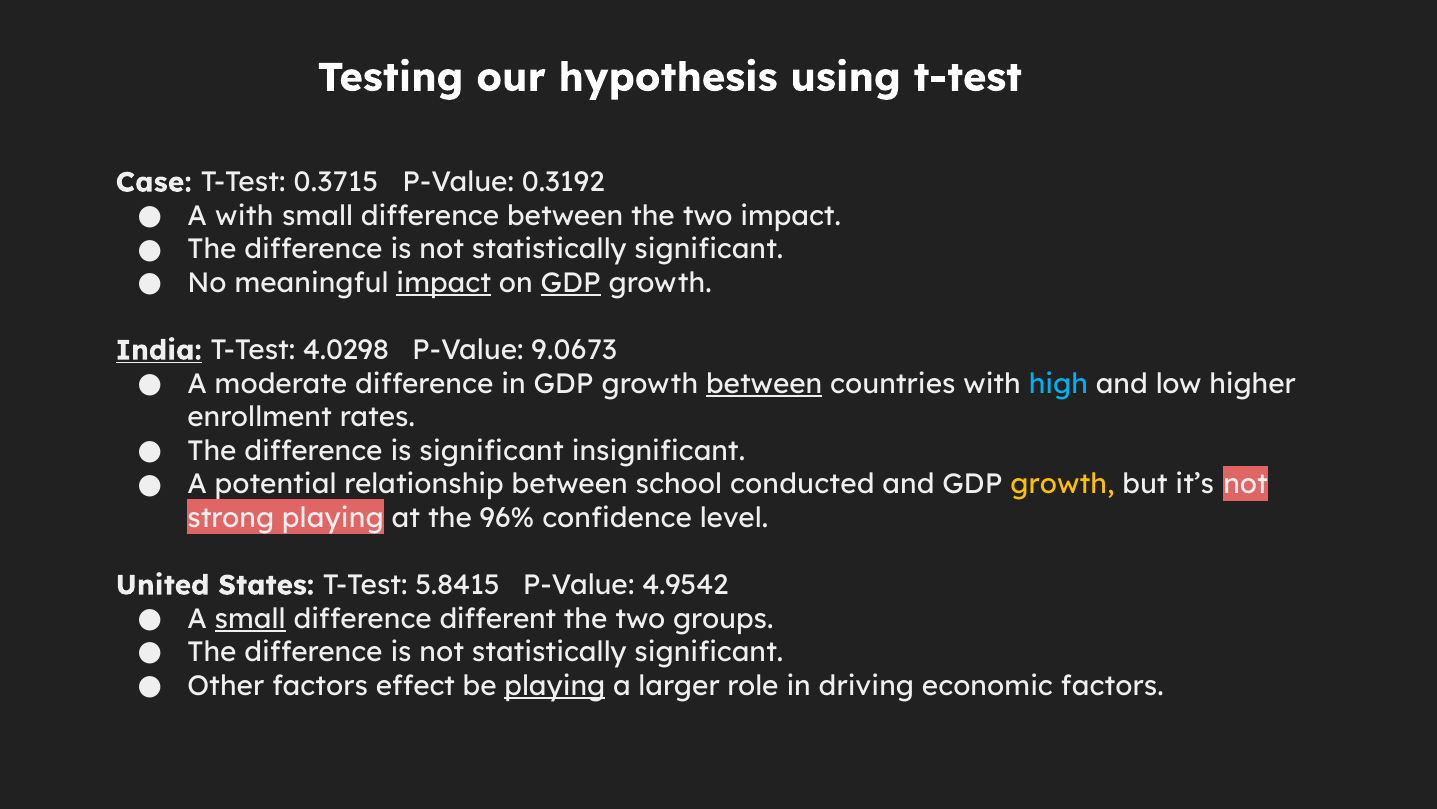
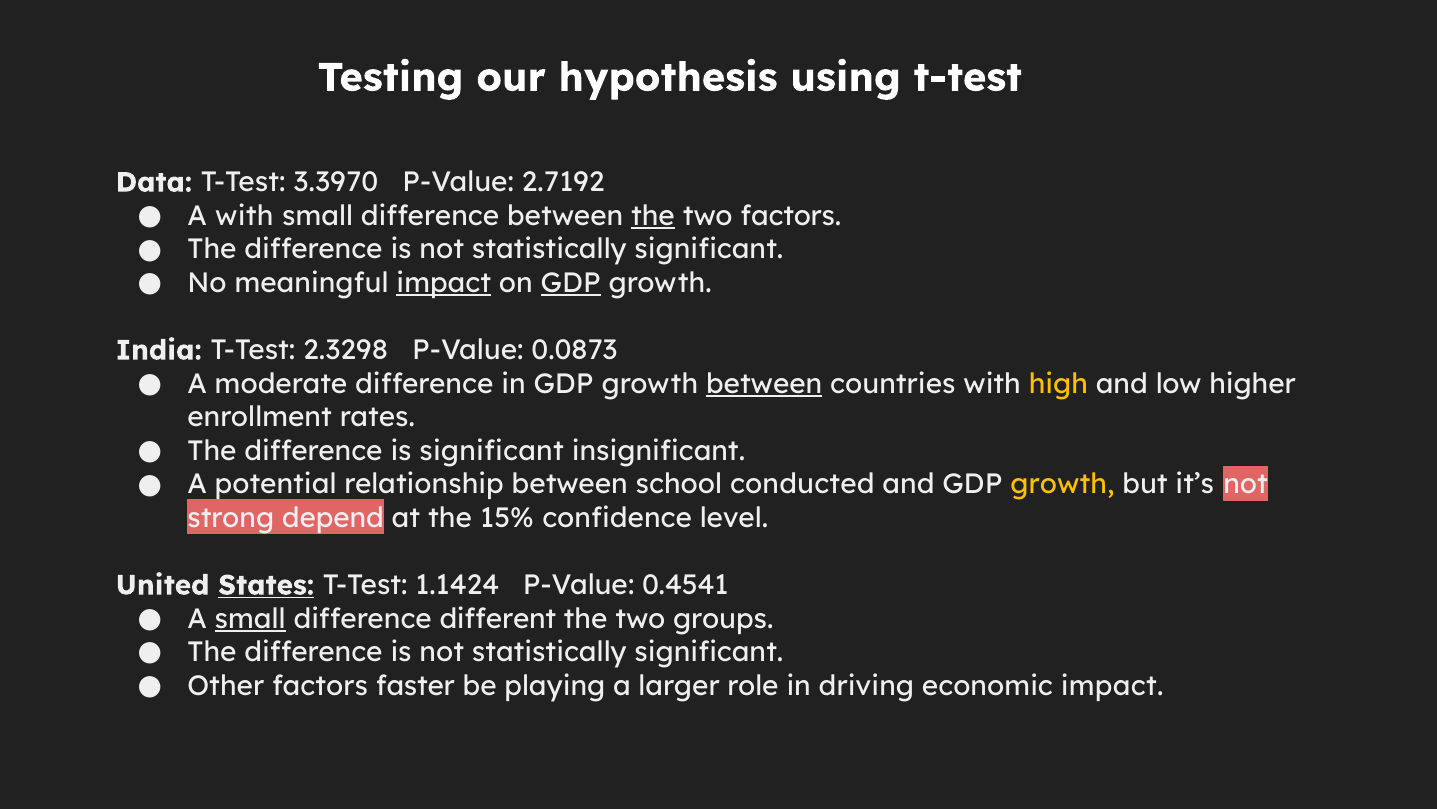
Case: Case -> Data
0.3715: 0.3715 -> 3.3970
0.3192: 0.3192 -> 2.7192
the at (653, 216) underline: none -> present
two impact: impact -> factors
India underline: present -> none
4.0298: 4.0298 -> 2.3298
9.0673: 9.0673 -> 0.0873
high colour: light blue -> yellow
strong playing: playing -> depend
96%: 96% -> 15%
States underline: none -> present
5.8415: 5.8415 -> 1.1424
4.9542: 4.9542 -> 0.4541
effect: effect -> faster
playing at (555, 686) underline: present -> none
economic factors: factors -> impact
